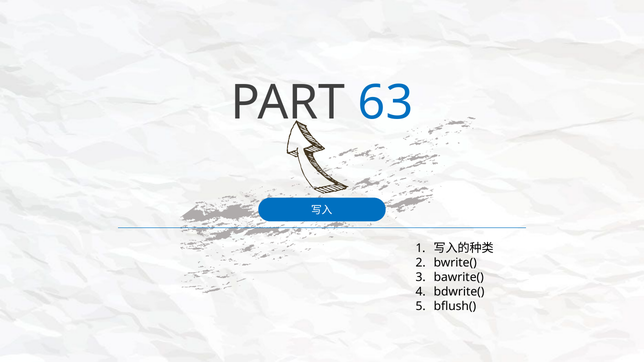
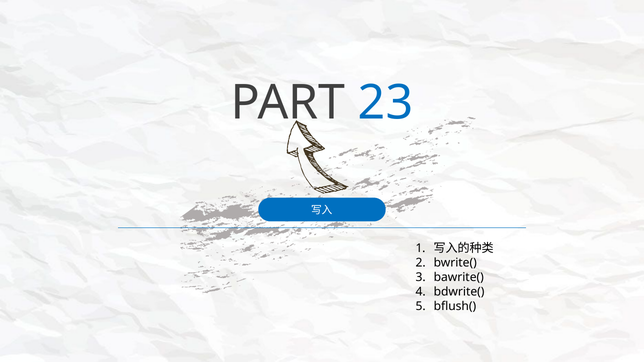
63: 63 -> 23
